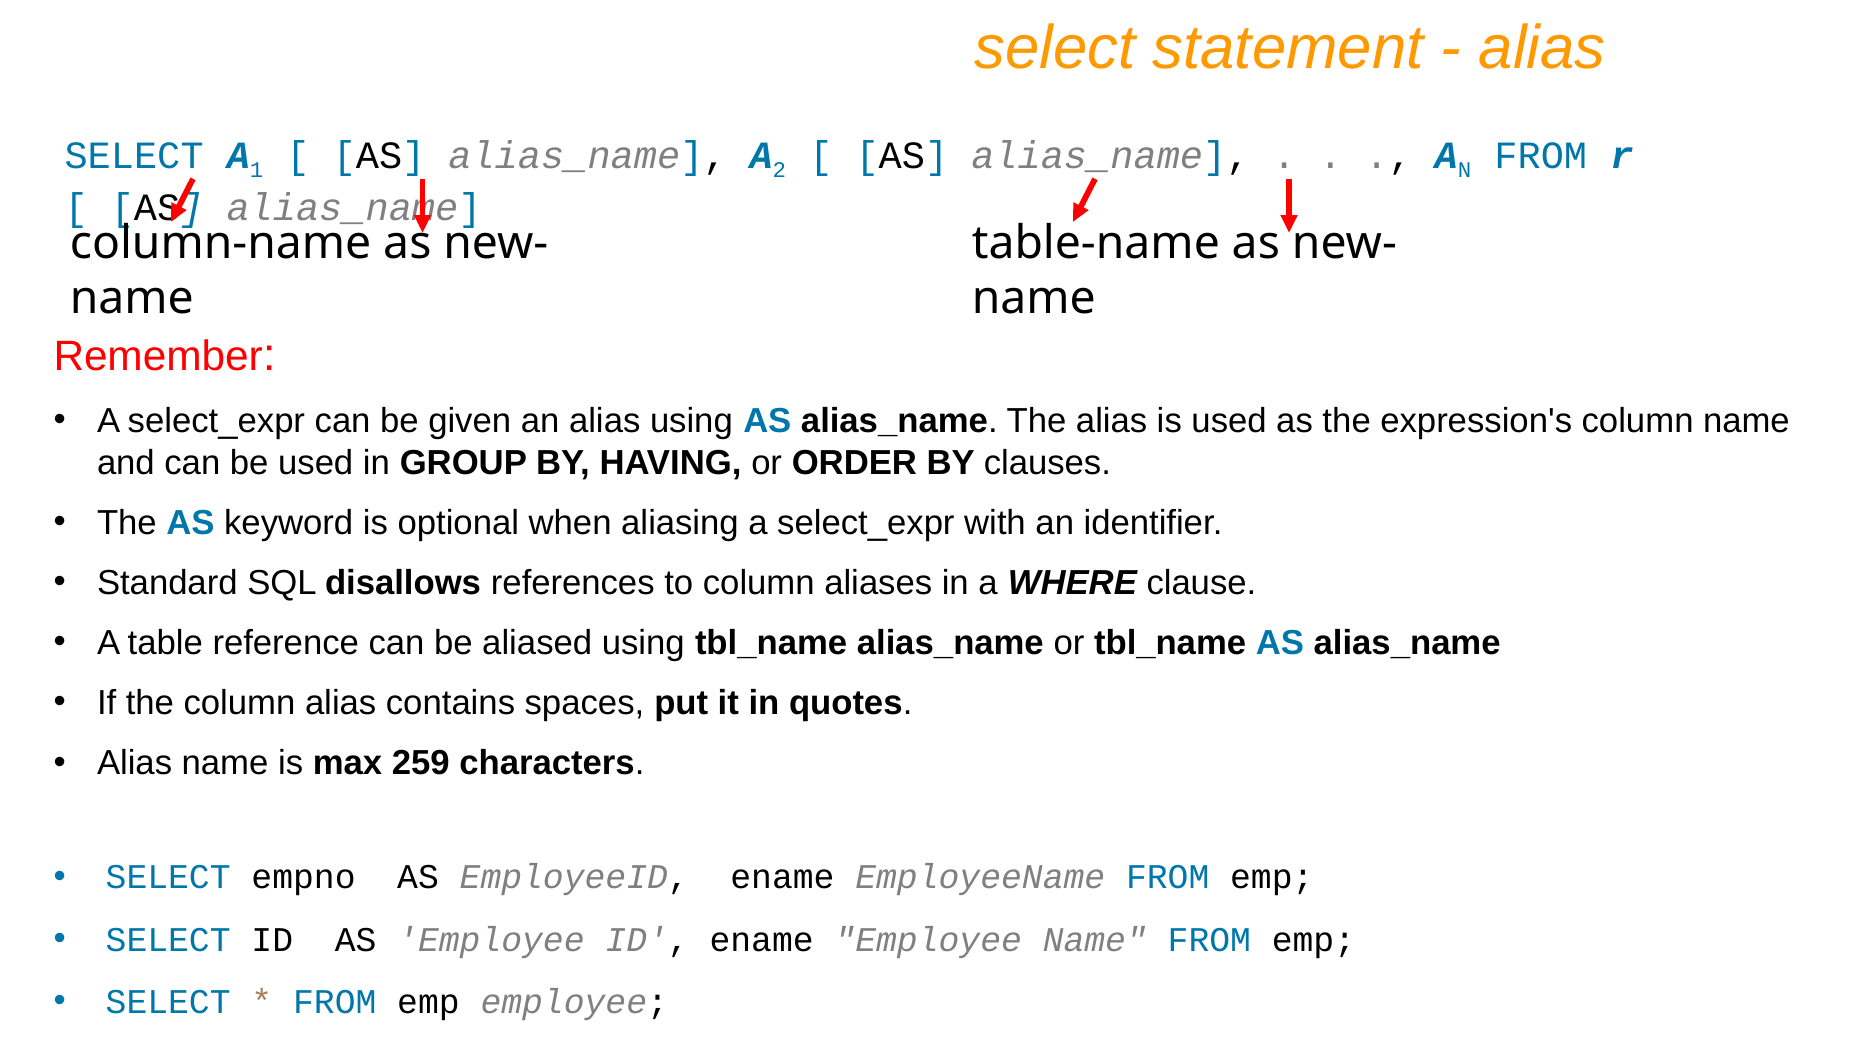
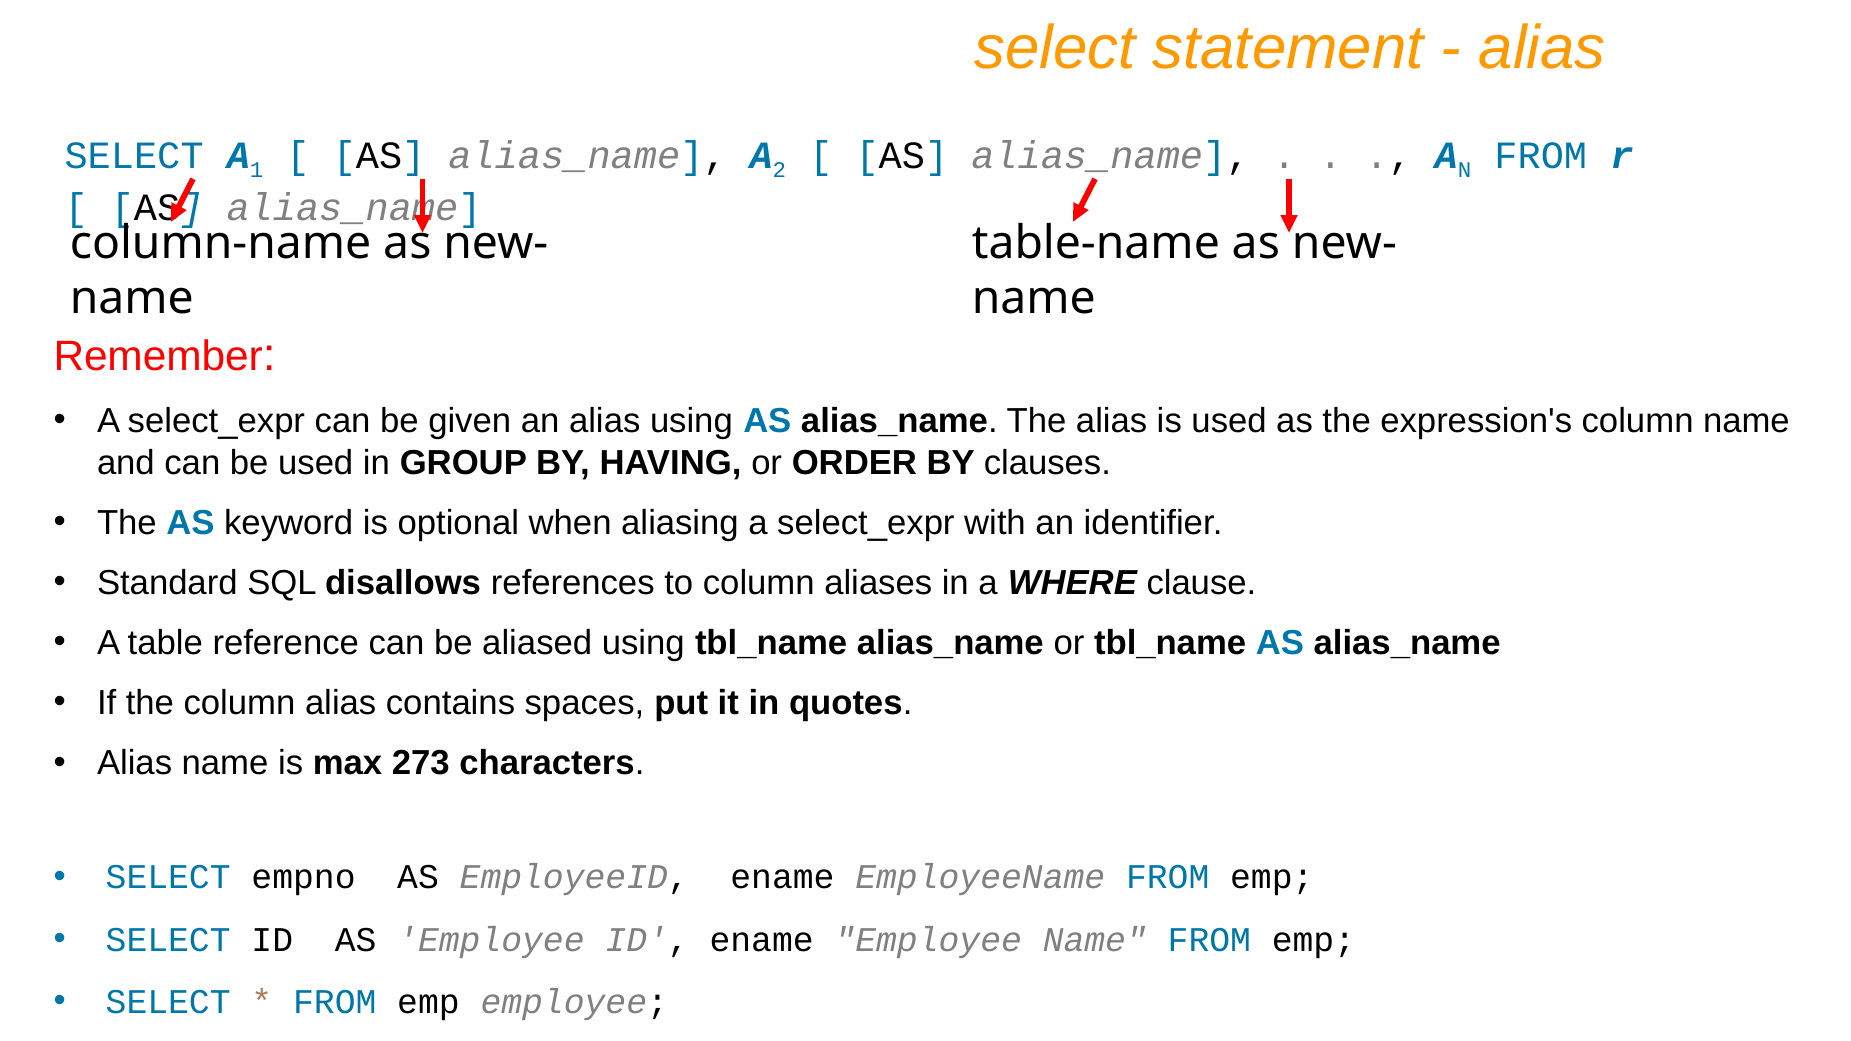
259: 259 -> 273
